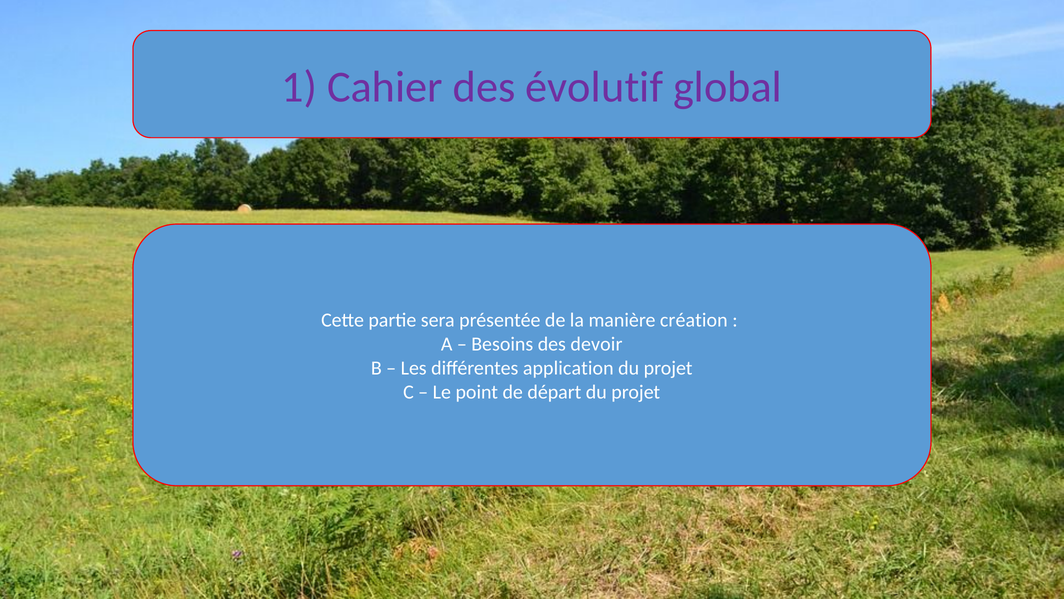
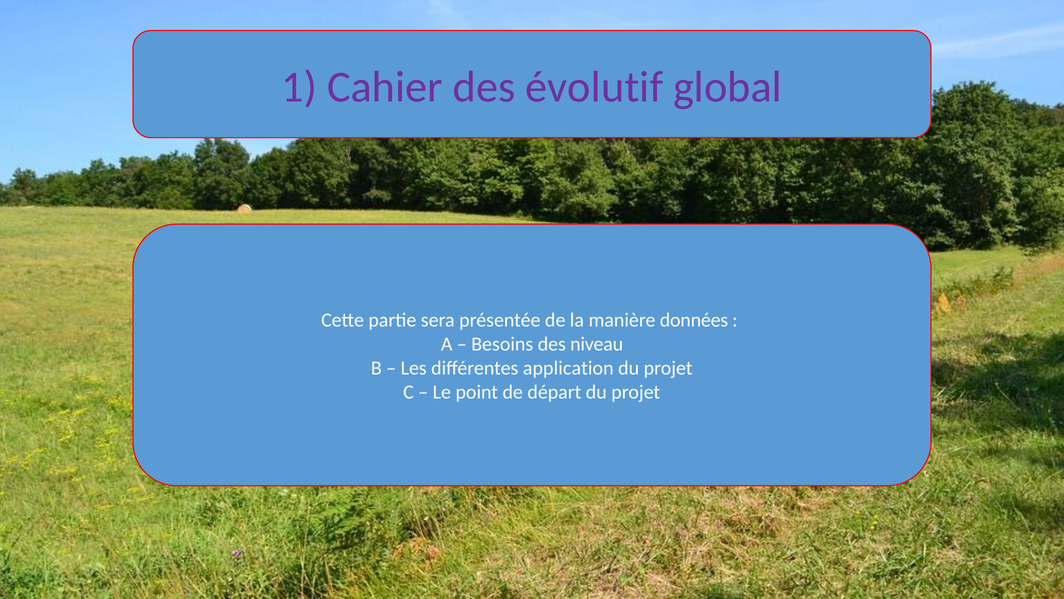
création: création -> données
devoir: devoir -> niveau
